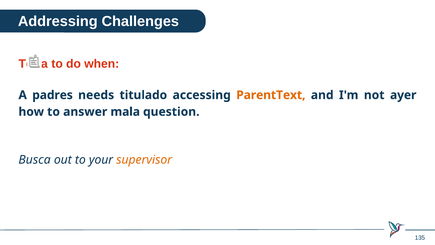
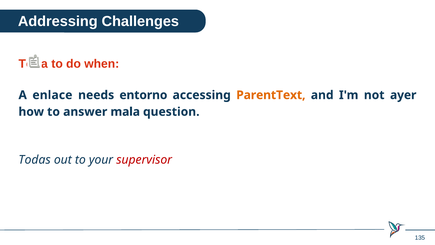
padres: padres -> enlace
titulado: titulado -> entorno
Busca: Busca -> Todas
supervisor colour: orange -> red
